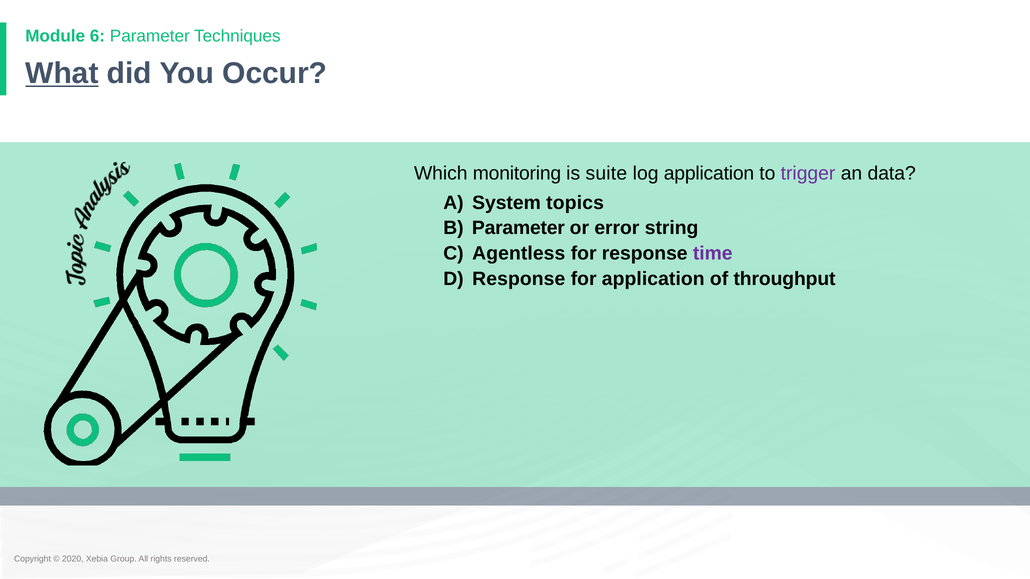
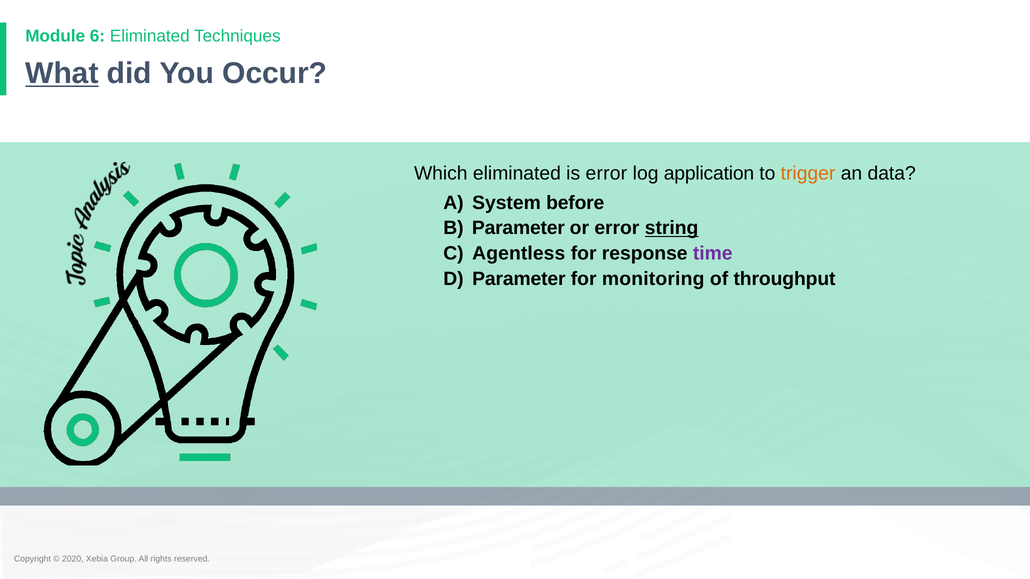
Parameter at (150, 36): Parameter -> Eliminated
Which monitoring: monitoring -> eliminated
is suite: suite -> error
trigger colour: purple -> orange
topics: topics -> before
string underline: none -> present
Response at (519, 279): Response -> Parameter
for application: application -> monitoring
